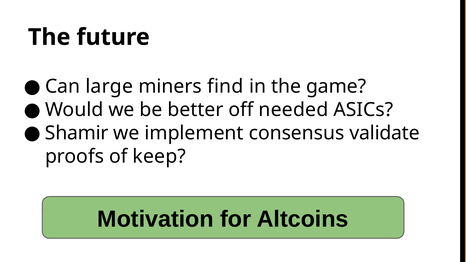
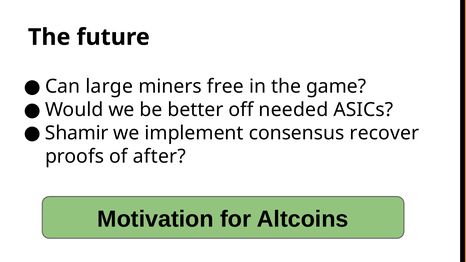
find: find -> free
validate: validate -> recover
keep: keep -> after
